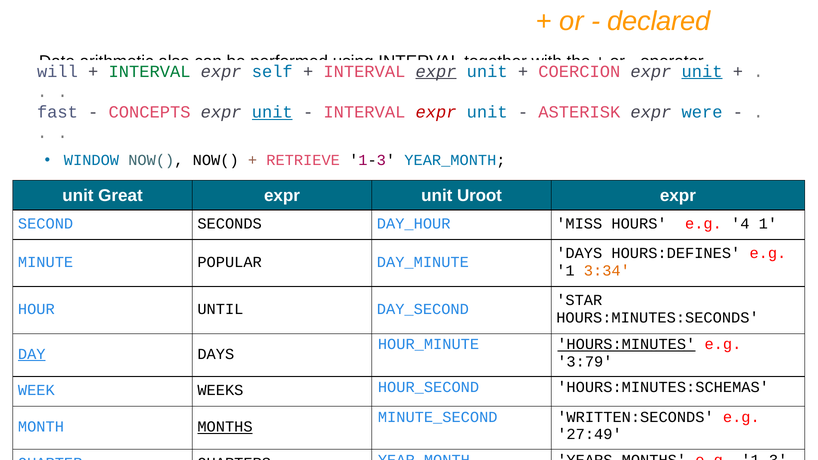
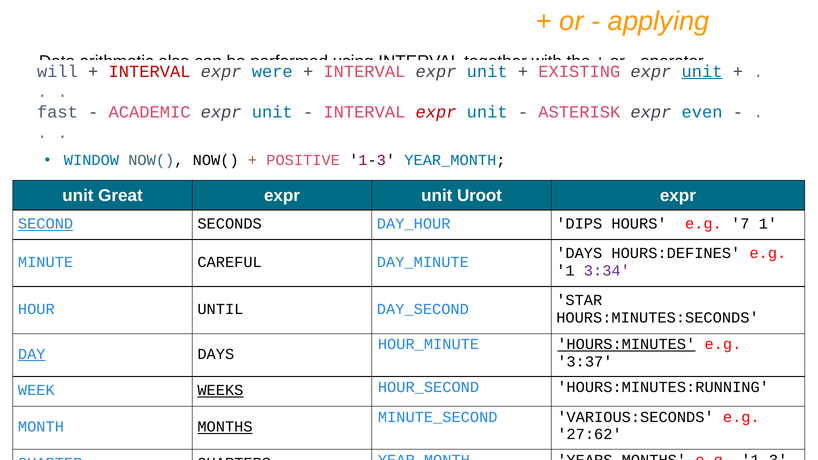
declared: declared -> applying
INTERVAL at (150, 71) colour: green -> red
self: self -> were
expr at (436, 71) underline: present -> none
COERCION: COERCION -> EXISTING
CONCEPTS: CONCEPTS -> ACADEMIC
unit at (272, 112) underline: present -> none
were: were -> even
RETRIEVE: RETRIEVE -> POSITIVE
SECOND underline: none -> present
MISS: MISS -> DIPS
4: 4 -> 7
POPULAR: POPULAR -> CAREFUL
3:34 colour: orange -> purple
3:79: 3:79 -> 3:37
WEEKS underline: none -> present
HOURS:MINUTES:SCHEMAS: HOURS:MINUTES:SCHEMAS -> HOURS:MINUTES:RUNNING
WRITTEN:SECONDS: WRITTEN:SECONDS -> VARIOUS:SECONDS
27:49: 27:49 -> 27:62
